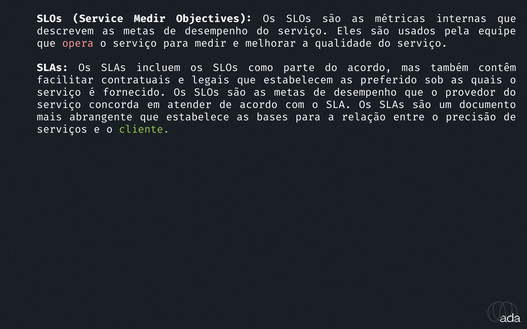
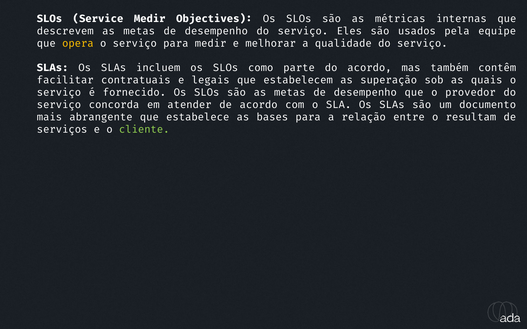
opera colour: pink -> yellow
preferido: preferido -> superação
precisão: precisão -> resultam
